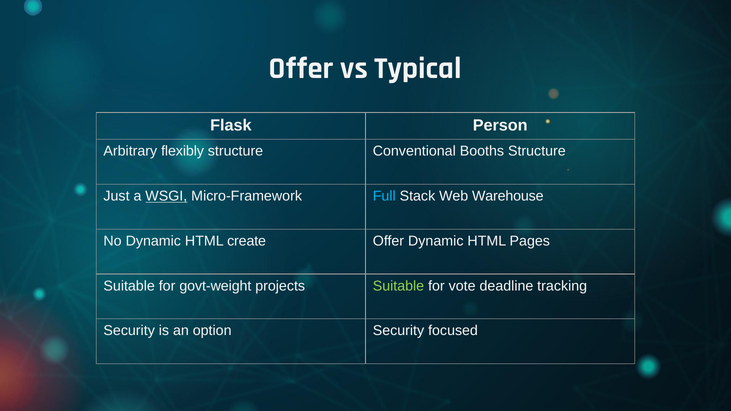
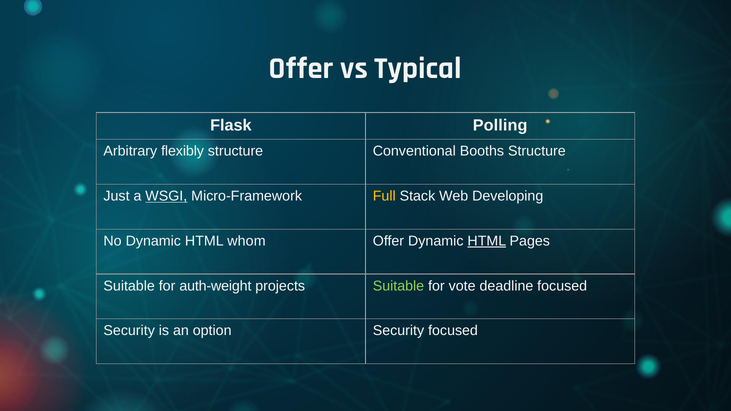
Person: Person -> Polling
Full colour: light blue -> yellow
Warehouse: Warehouse -> Developing
create: create -> whom
HTML at (487, 241) underline: none -> present
govt-weight: govt-weight -> auth-weight
deadline tracking: tracking -> focused
